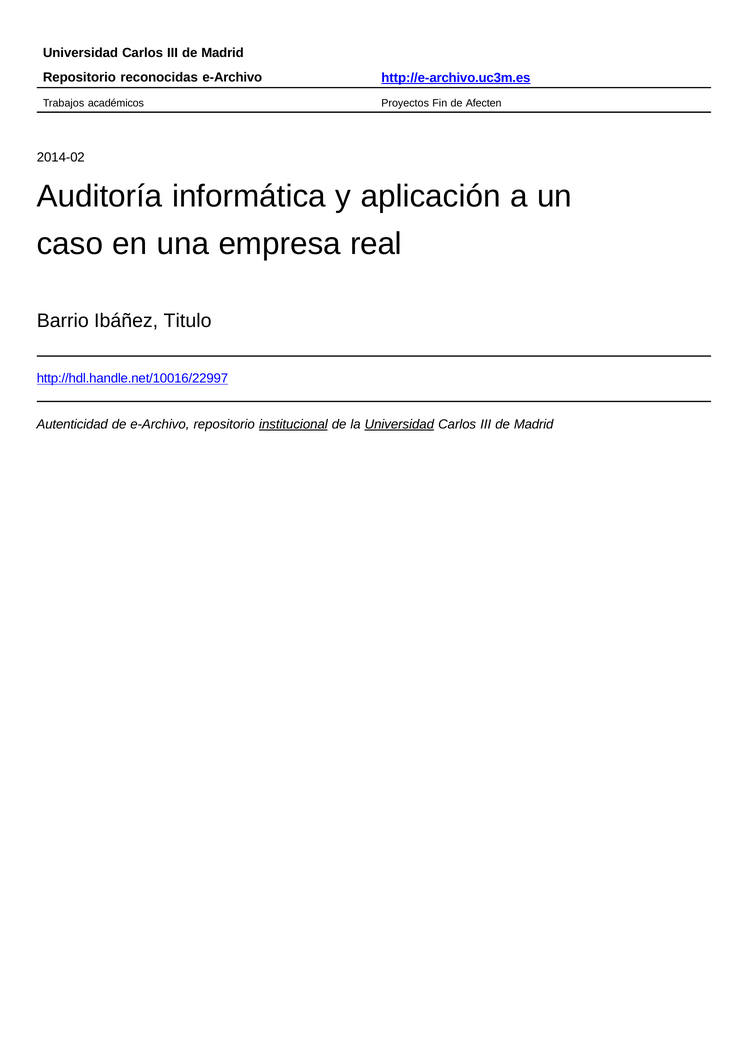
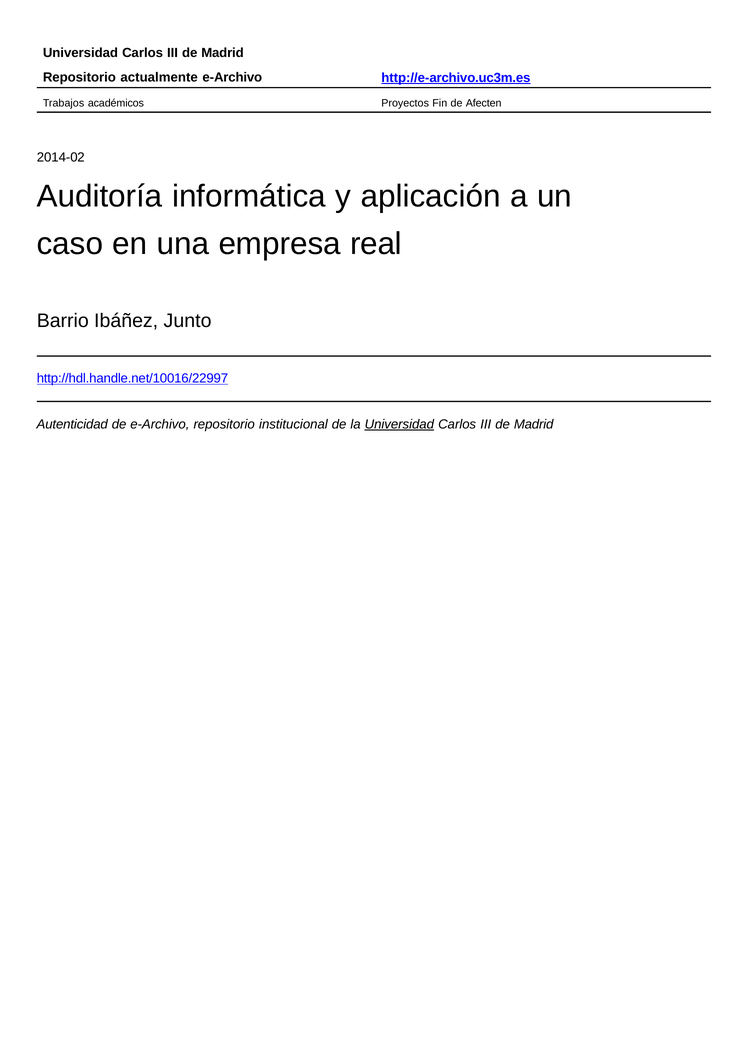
reconocidas: reconocidas -> actualmente
Titulo: Titulo -> Junto
institucional underline: present -> none
